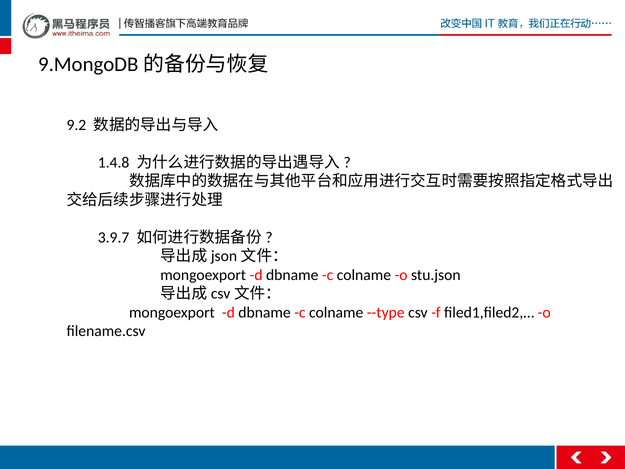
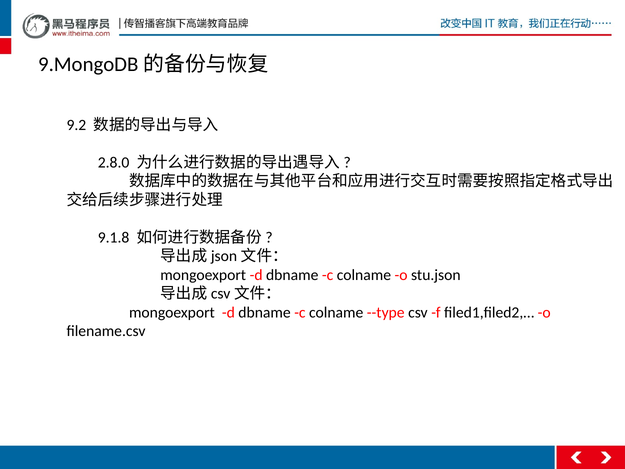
1.4.8: 1.4.8 -> 2.8.0
3.9.7: 3.9.7 -> 9.1.8
